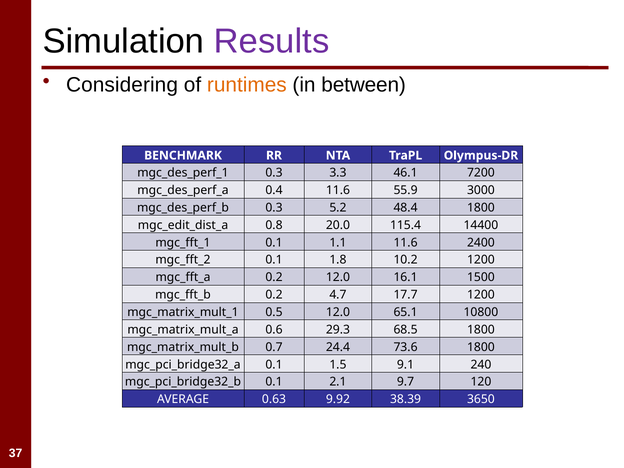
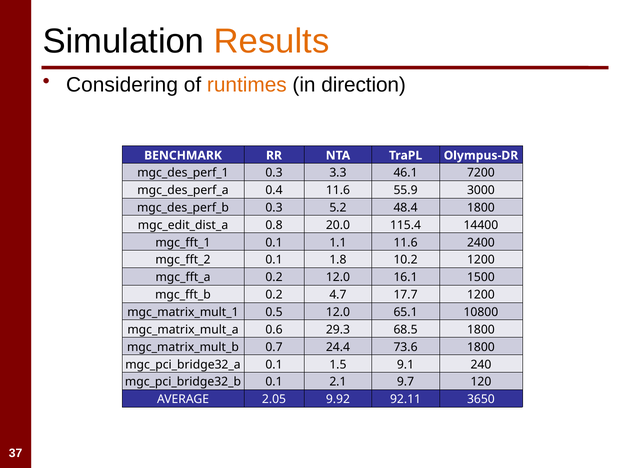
Results colour: purple -> orange
between: between -> direction
0.63: 0.63 -> 2.05
38.39: 38.39 -> 92.11
